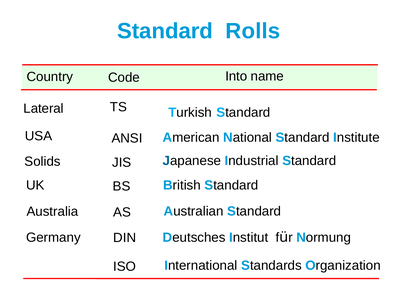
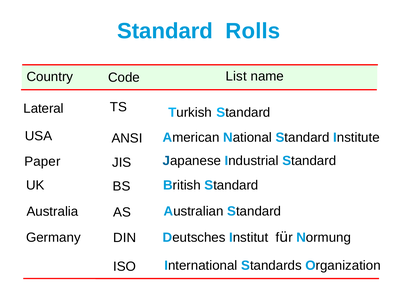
Into: Into -> List
Solids: Solids -> Paper
